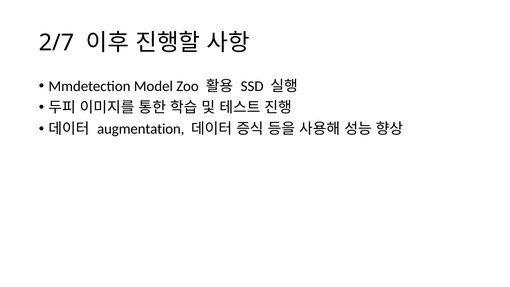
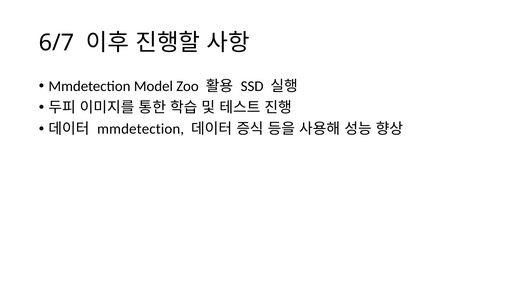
2/7: 2/7 -> 6/7
augmentation at (141, 129): augmentation -> mmdetection
